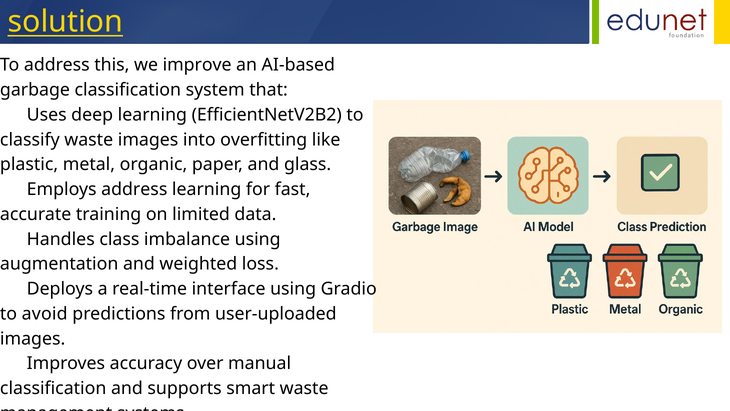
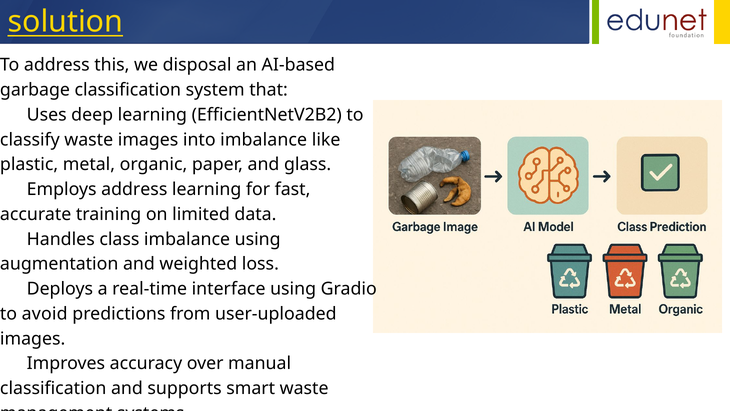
improve: improve -> disposal
into overfitting: overfitting -> imbalance
